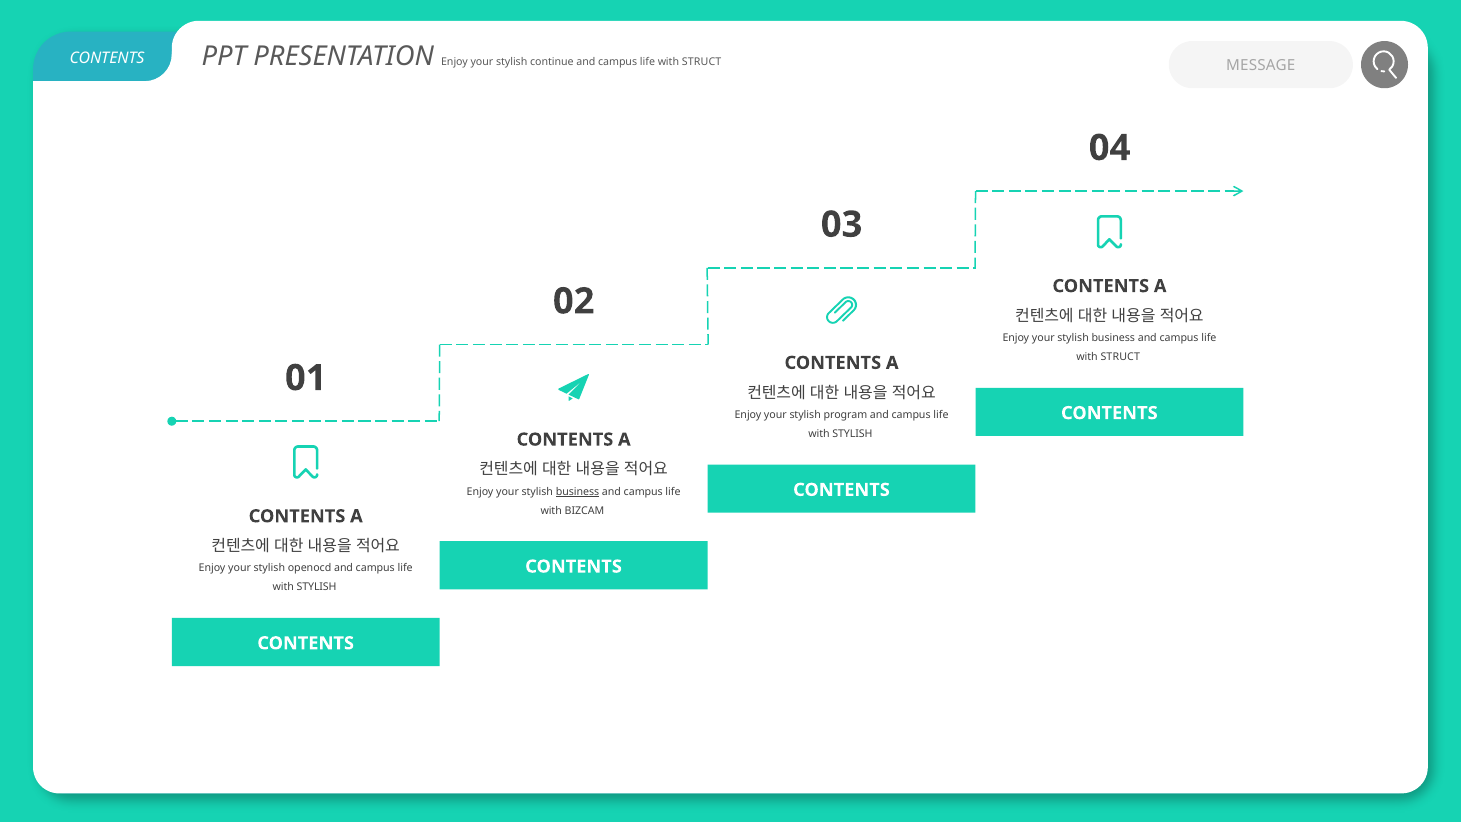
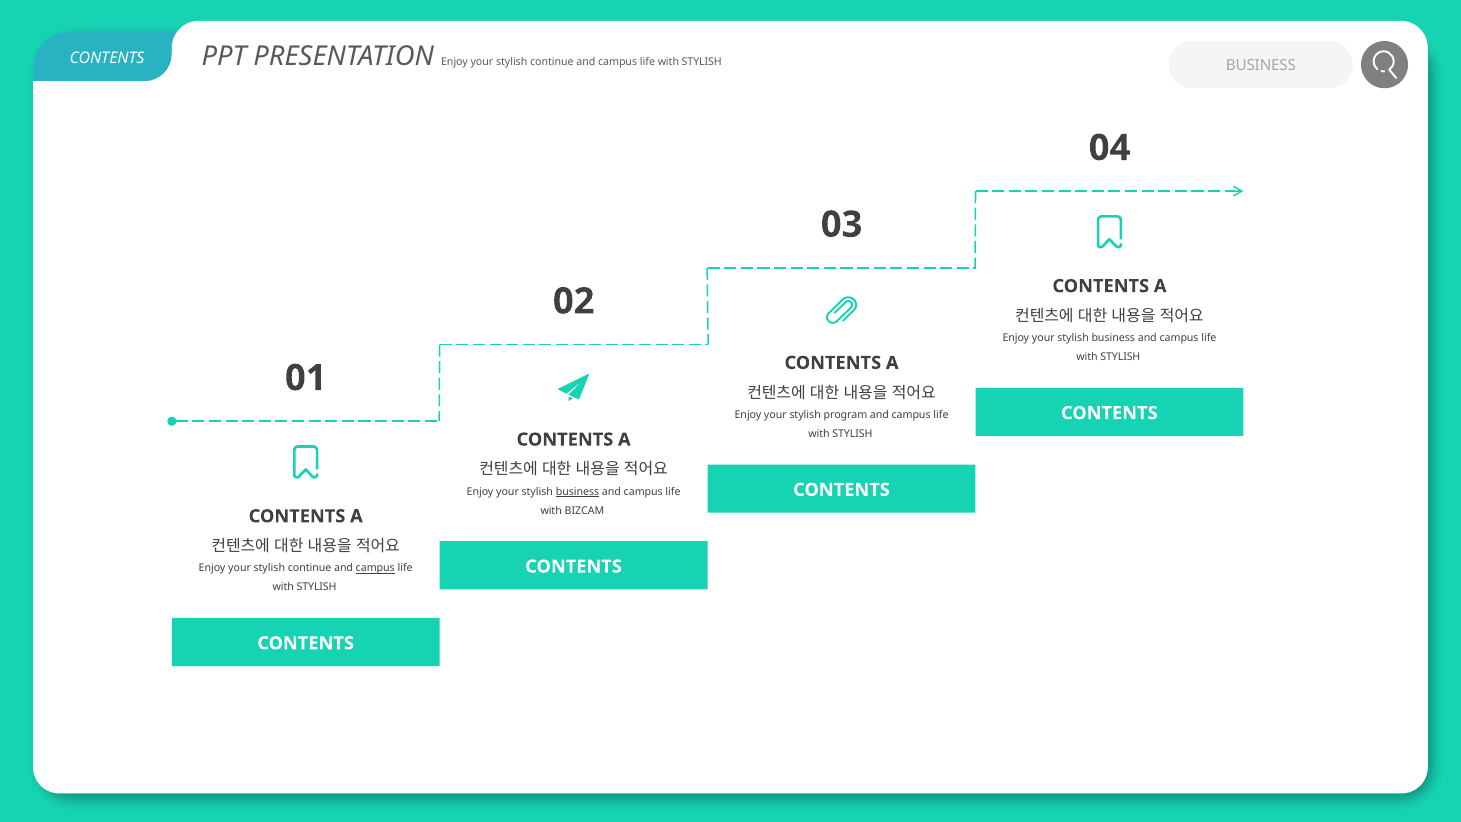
STRUCT at (702, 62): STRUCT -> STYLISH
CONTENTS MESSAGE: MESSAGE -> BUSINESS
STRUCT at (1120, 357): STRUCT -> STYLISH
openocd at (310, 568): openocd -> continue
campus at (375, 568) underline: none -> present
